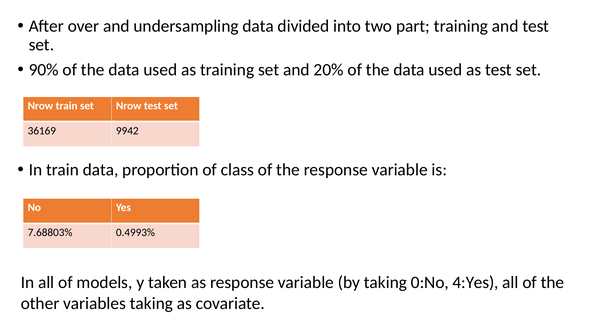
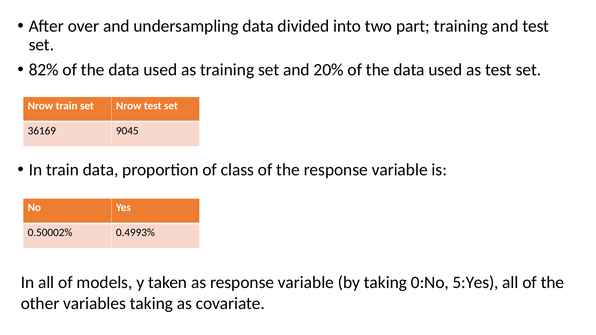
90%: 90% -> 82%
9942: 9942 -> 9045
7.68803%: 7.68803% -> 0.50002%
4:Yes: 4:Yes -> 5:Yes
